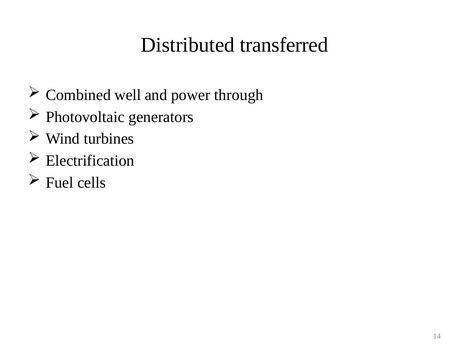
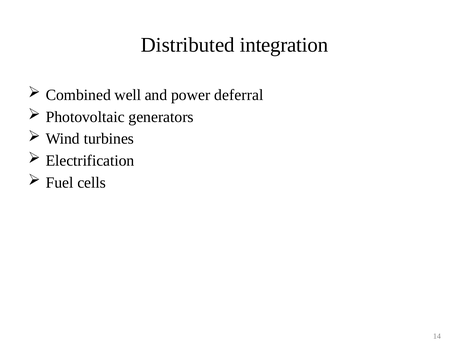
transferred: transferred -> integration
through: through -> deferral
